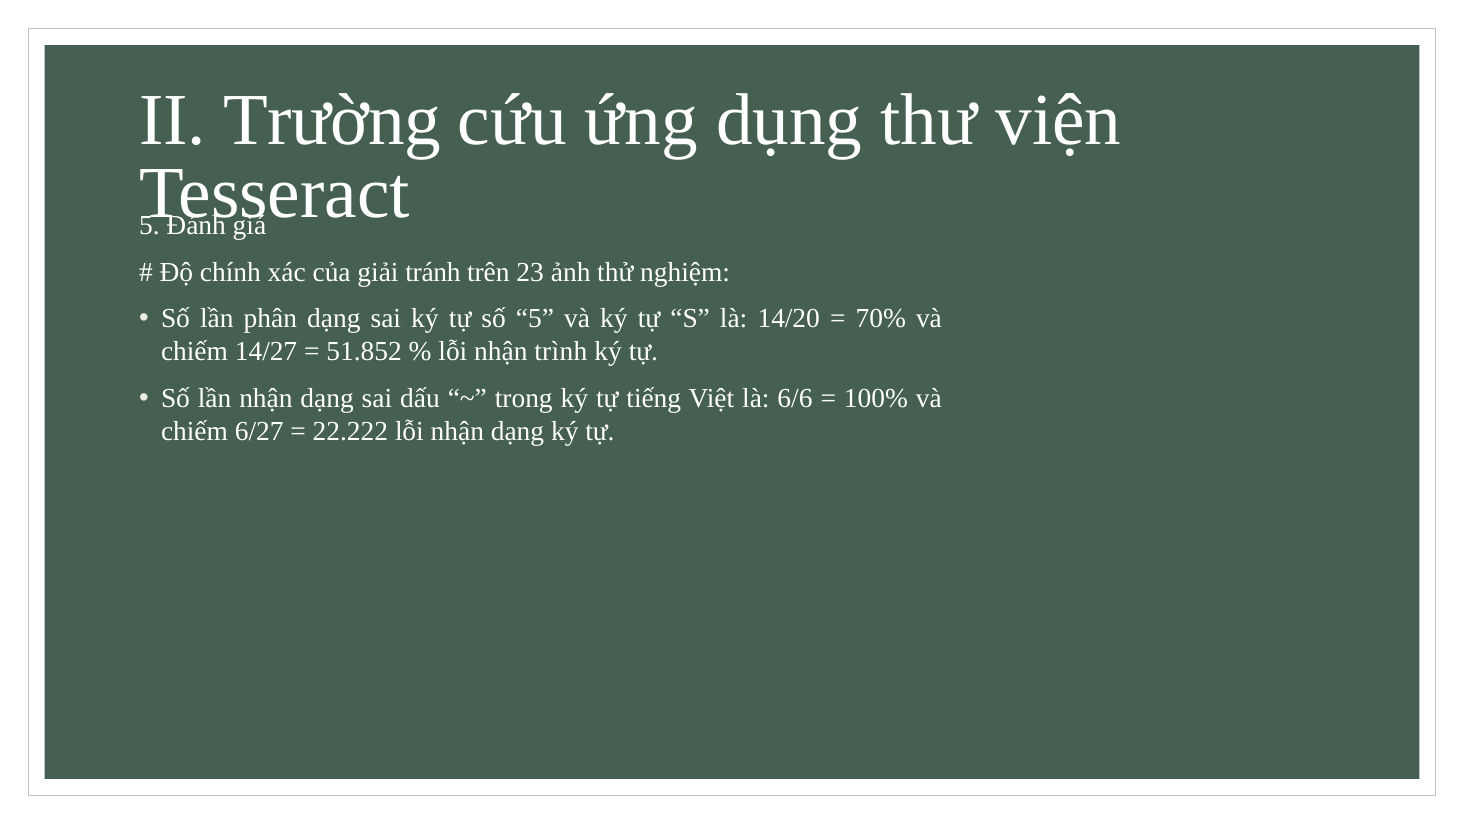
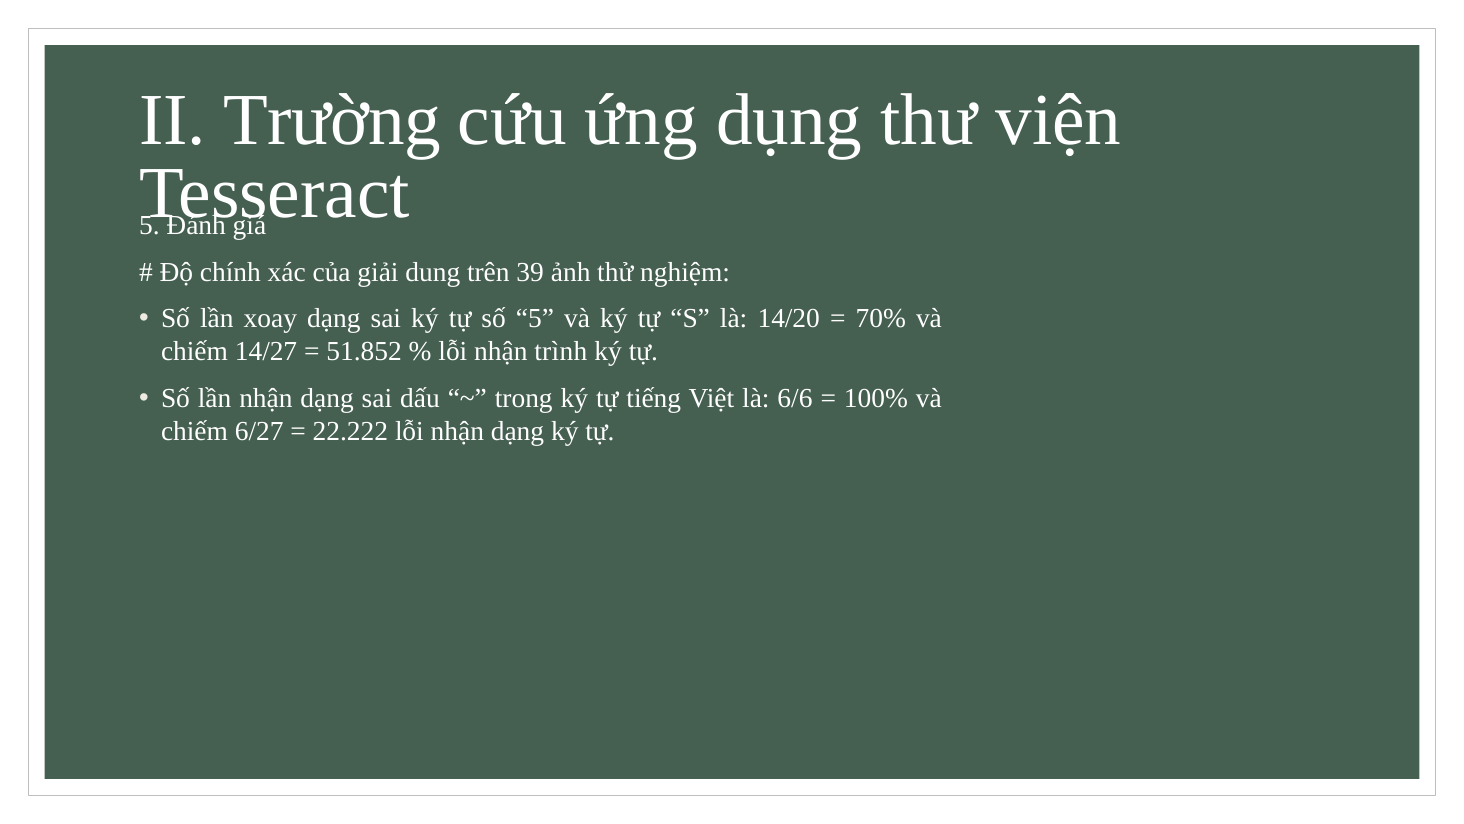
tránh: tránh -> dung
23: 23 -> 39
phân: phân -> xoay
